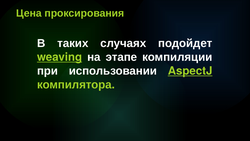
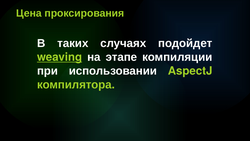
AspectJ underline: present -> none
